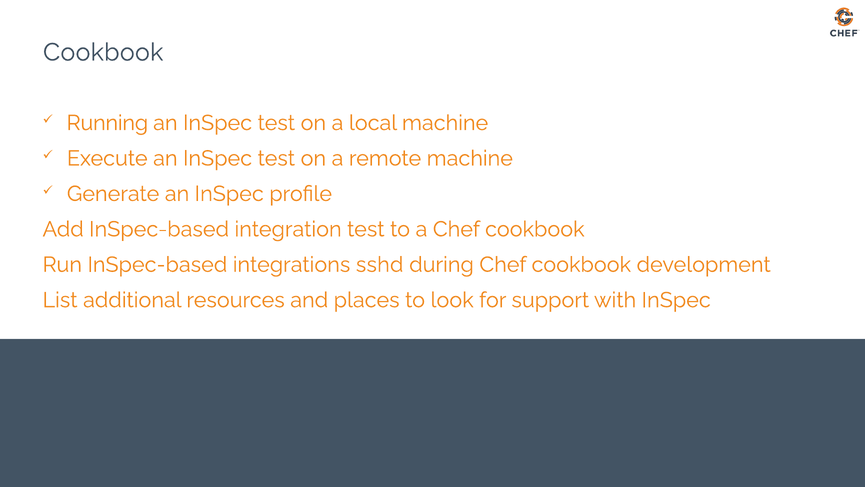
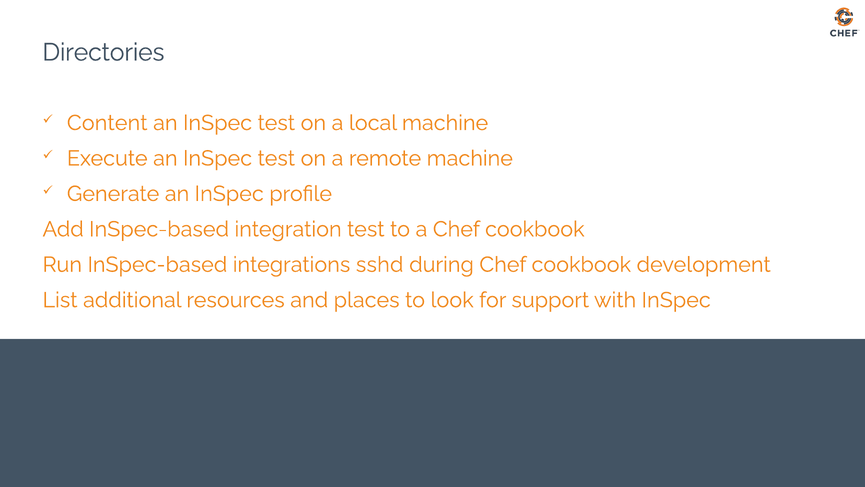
Cookbook at (103, 52): Cookbook -> Directories
Running: Running -> Content
